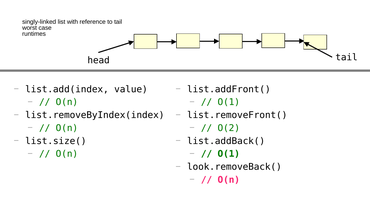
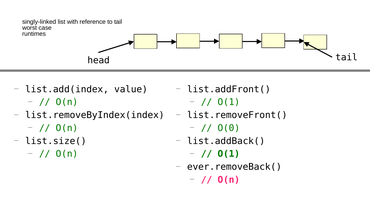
O(2: O(2 -> O(0
look.removeBack(: look.removeBack( -> ever.removeBack(
